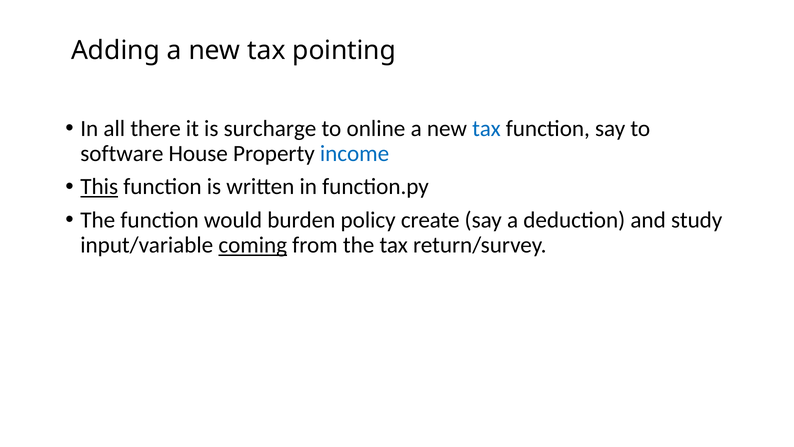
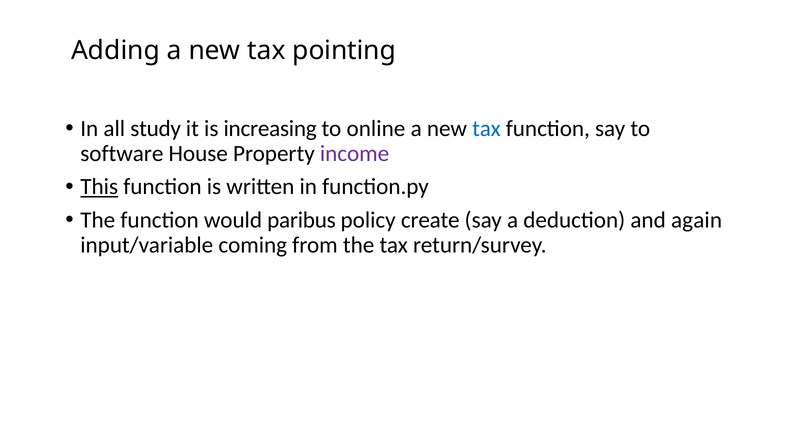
there: there -> study
surcharge: surcharge -> increasing
income colour: blue -> purple
burden: burden -> paribus
study: study -> again
coming underline: present -> none
